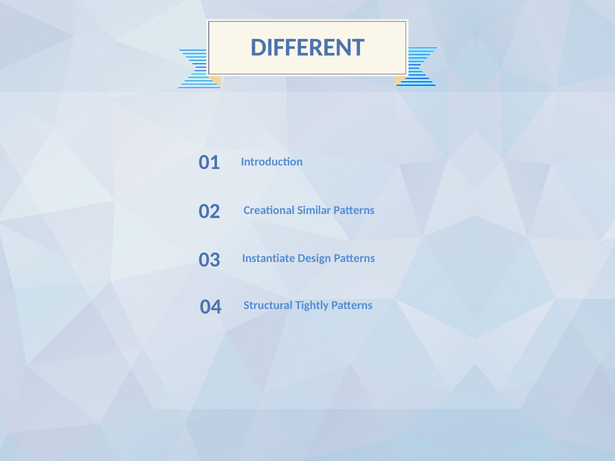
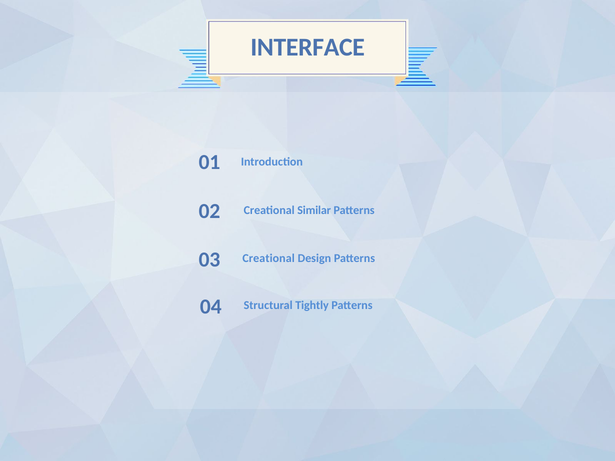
DIFFERENT: DIFFERENT -> INTERFACE
Instantiate at (269, 258): Instantiate -> Creational
